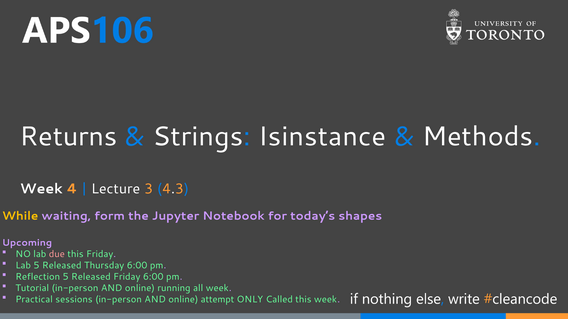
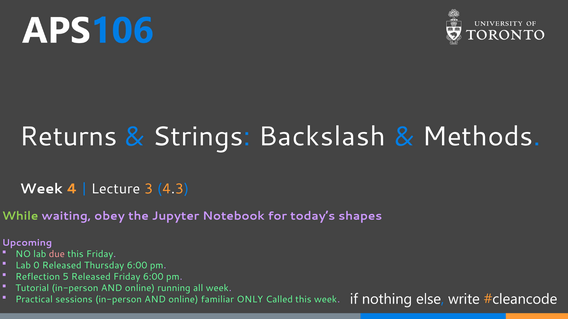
Isinstance: Isinstance -> Backslash
While colour: yellow -> light green
form: form -> obey
Lab 5: 5 -> 0
attempt: attempt -> familiar
